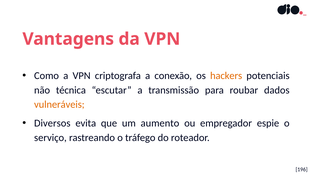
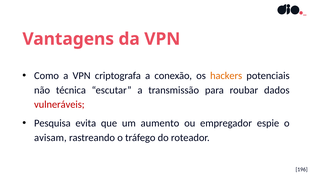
vulneráveis colour: orange -> red
Diversos: Diversos -> Pesquisa
serviço: serviço -> avisam
